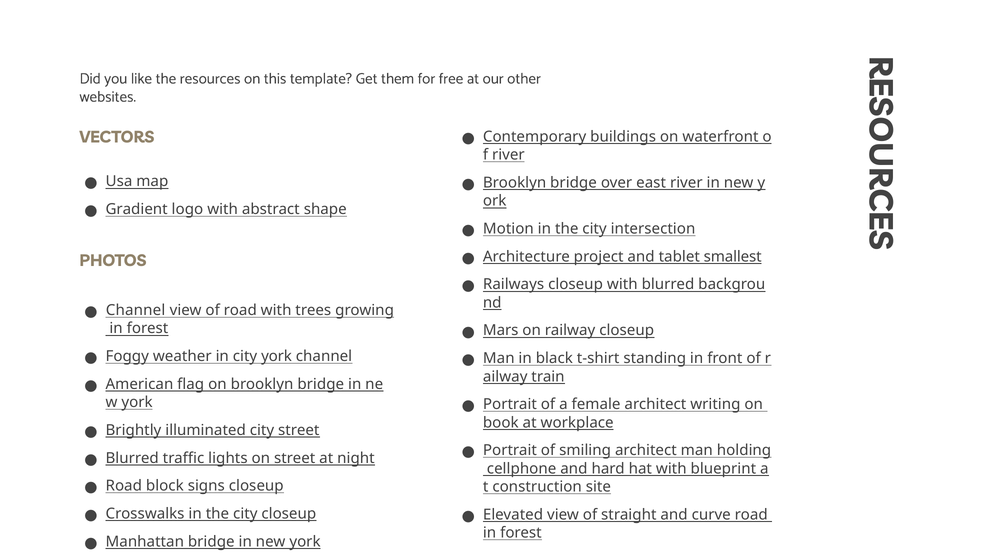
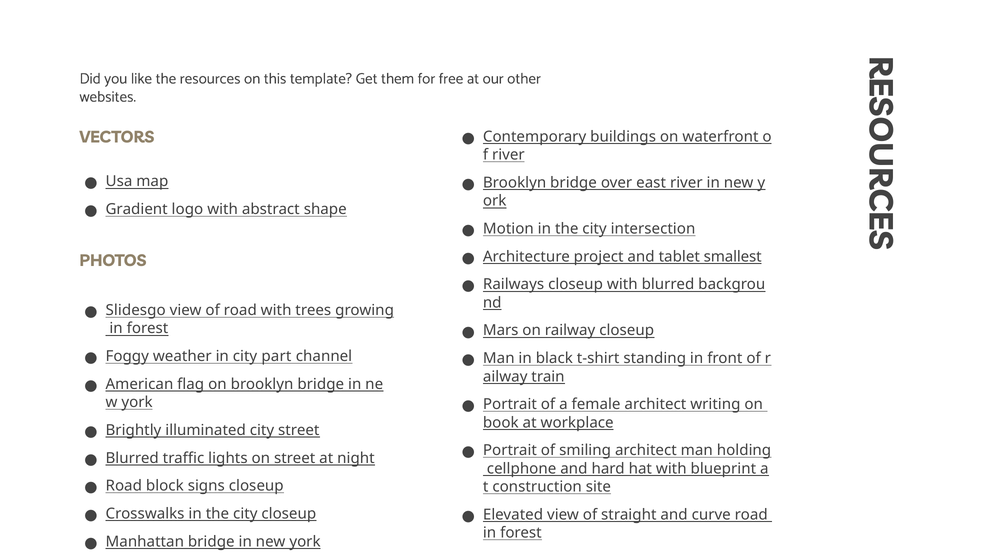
Channel at (136, 311): Channel -> Slidesgo
city york: york -> part
